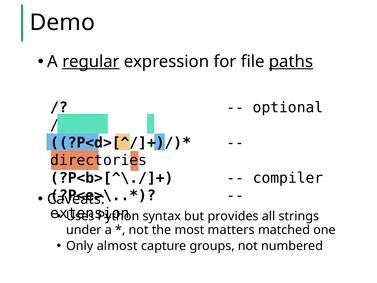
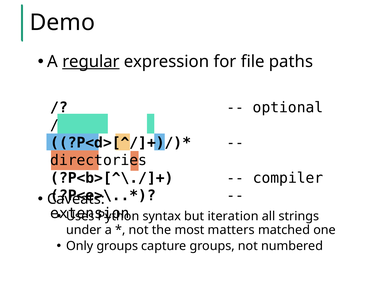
paths underline: present -> none
provides: provides -> iteration
Only almost: almost -> groups
